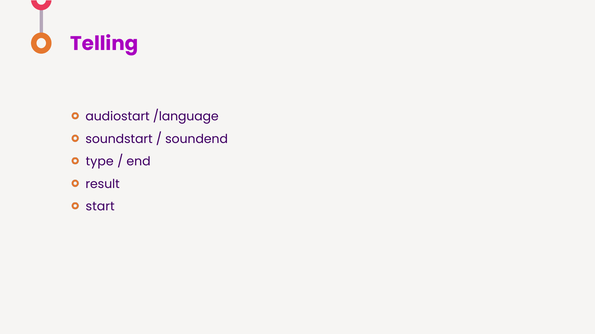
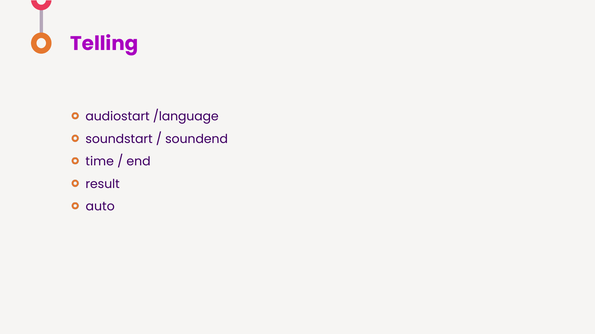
type: type -> time
start: start -> auto
